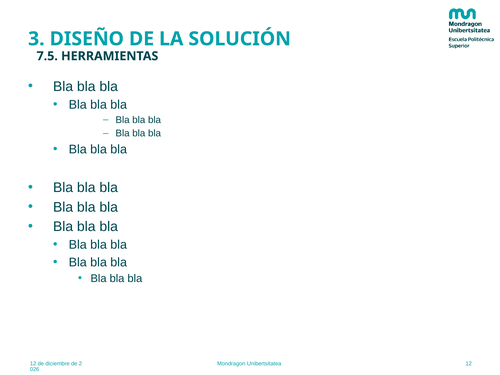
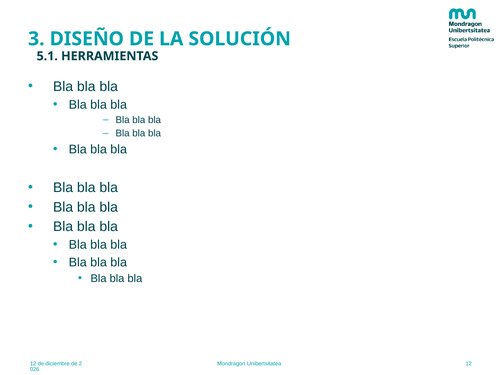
7.5: 7.5 -> 5.1
